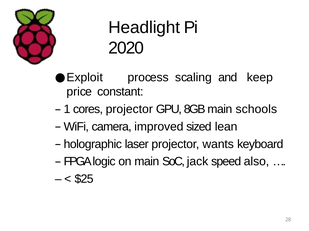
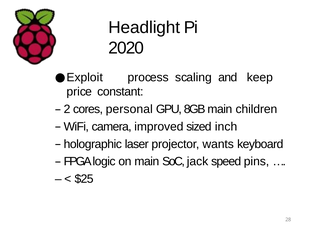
1: 1 -> 2
cores projector: projector -> personal
schools: schools -> children
lean: lean -> inch
also: also -> pins
